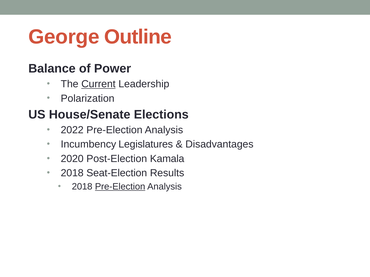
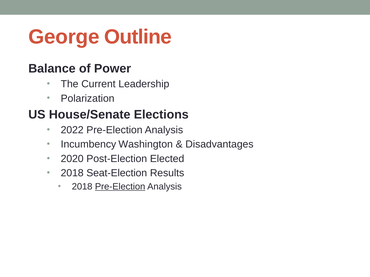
Current underline: present -> none
Legislatures: Legislatures -> Washington
Kamala: Kamala -> Elected
